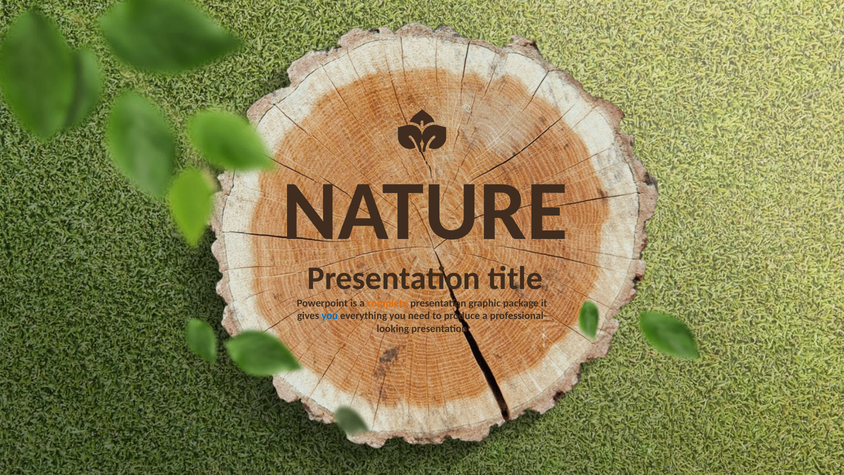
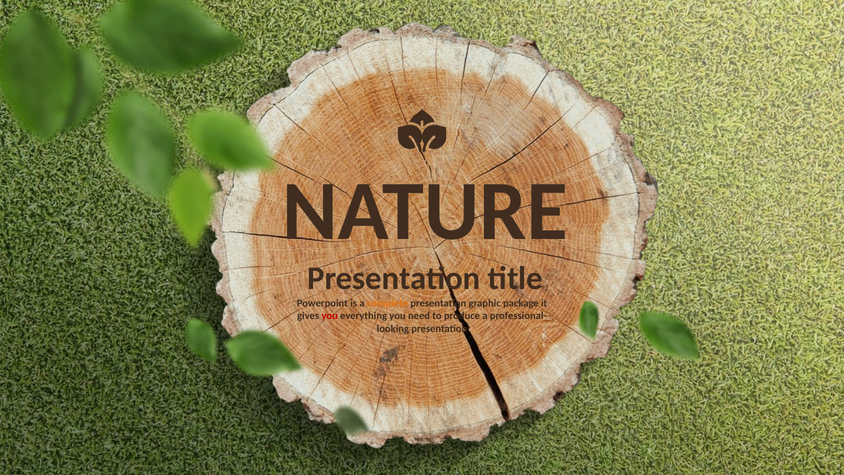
you at (330, 316) colour: blue -> red
